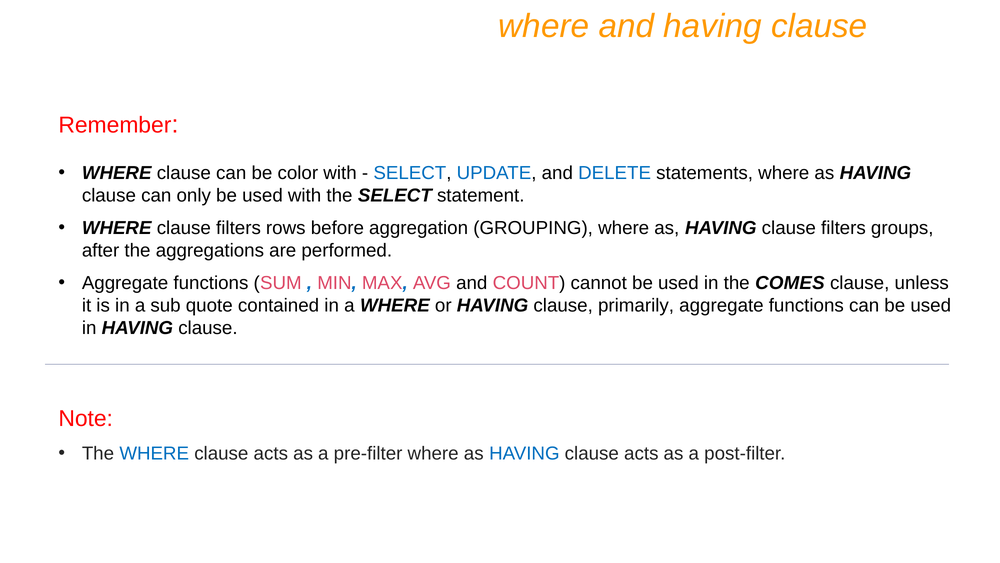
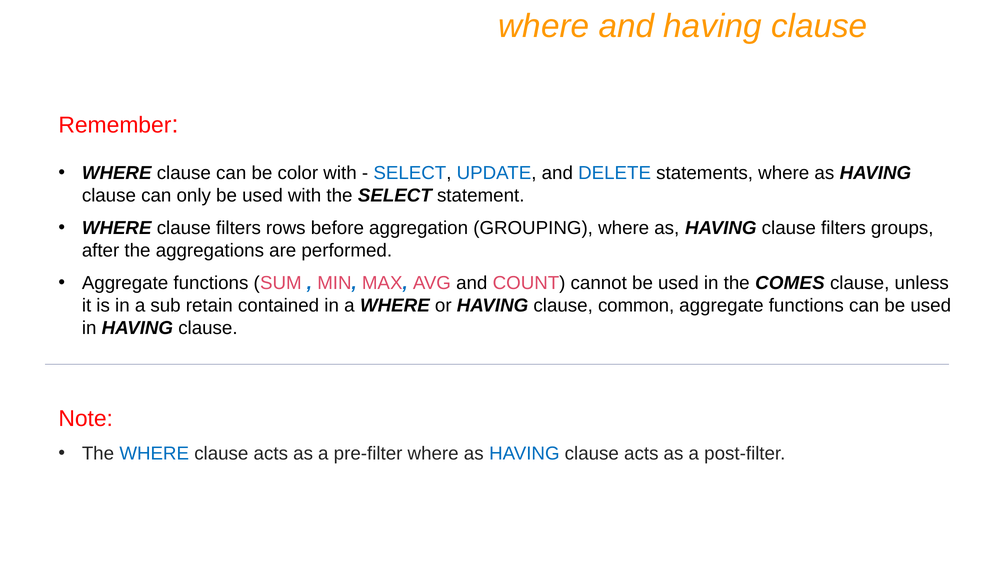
quote: quote -> retain
primarily: primarily -> common
